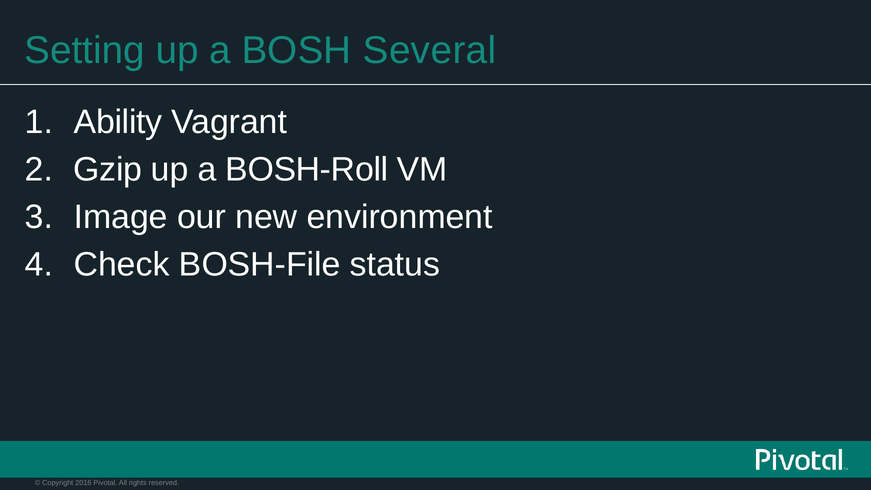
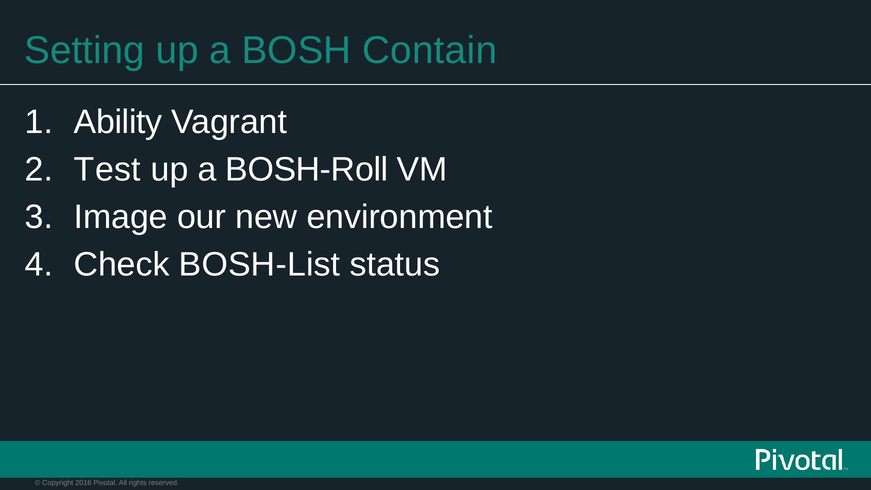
Several: Several -> Contain
Gzip: Gzip -> Test
BOSH-File: BOSH-File -> BOSH-List
